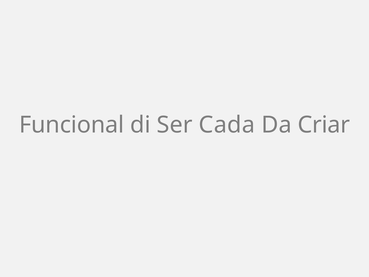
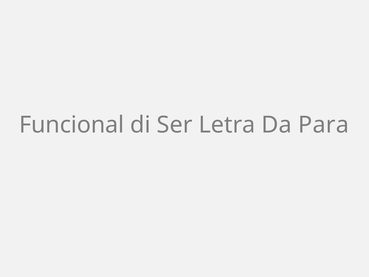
Cada: Cada -> Letra
Criar: Criar -> Para
